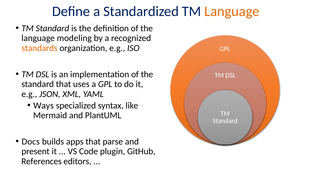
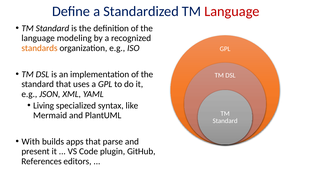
Language at (232, 11) colour: orange -> red
Ways: Ways -> Living
Docs: Docs -> With
